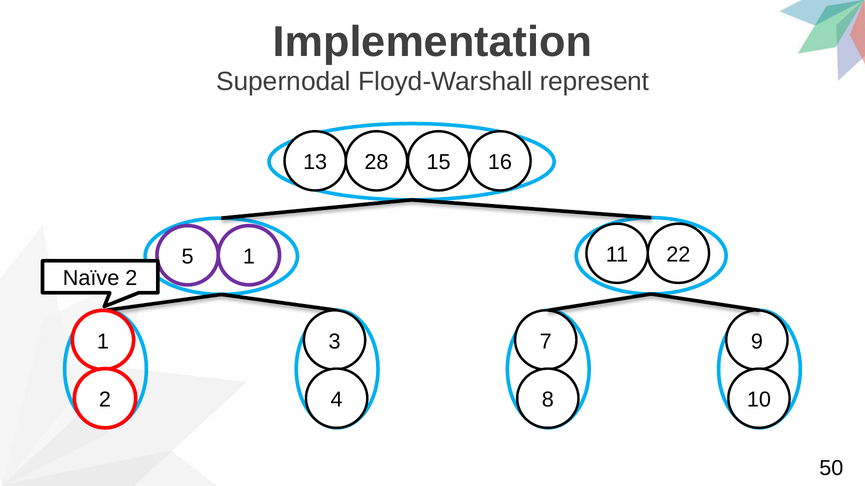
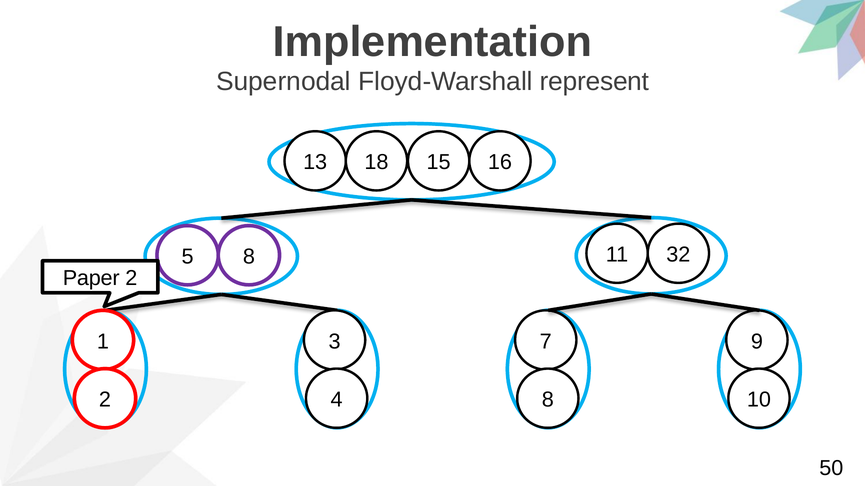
28: 28 -> 18
5 1: 1 -> 8
22: 22 -> 32
Naïve: Naïve -> Paper
